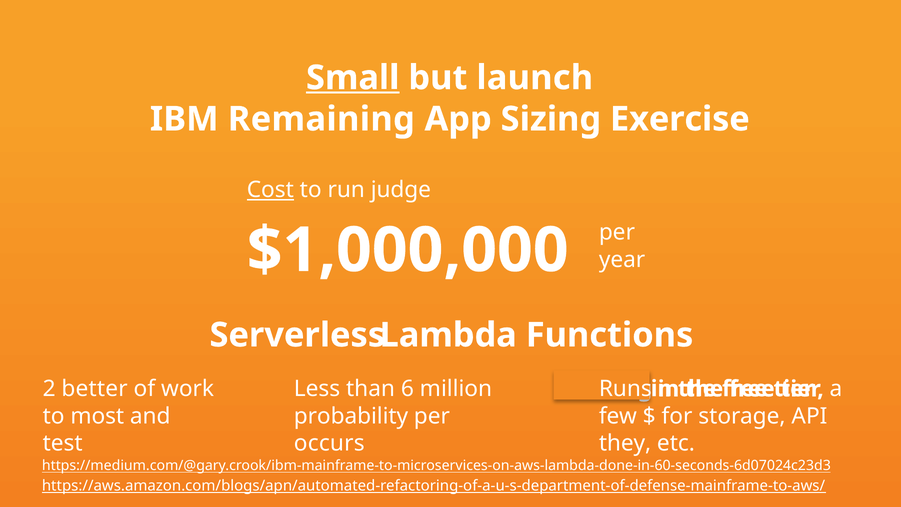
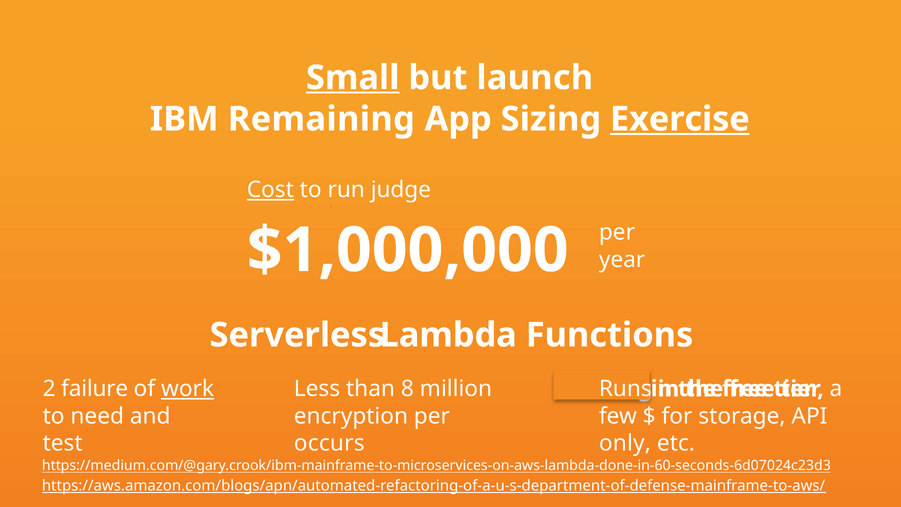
Exercise underline: none -> present
better: better -> failure
work underline: none -> present
6: 6 -> 8
most: most -> need
probability: probability -> encryption
they: they -> only
